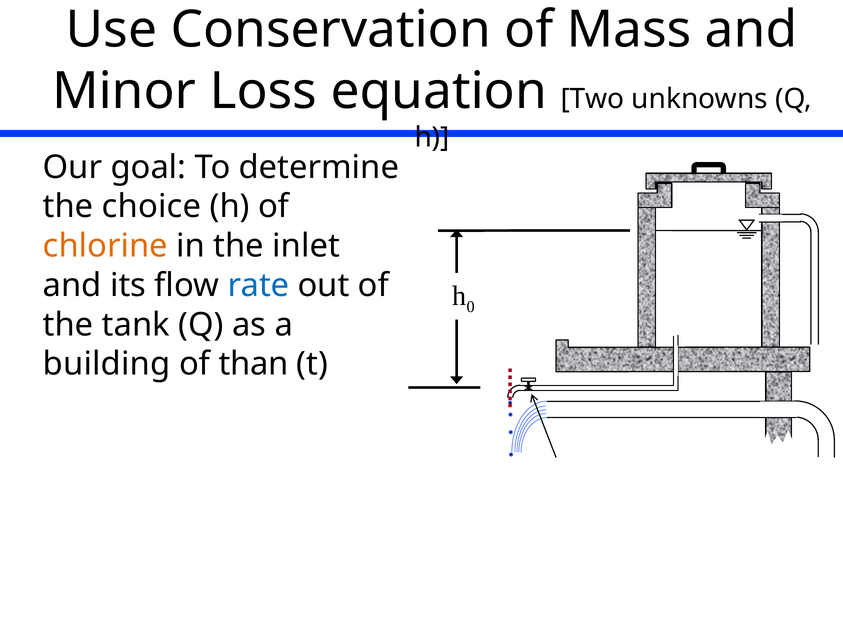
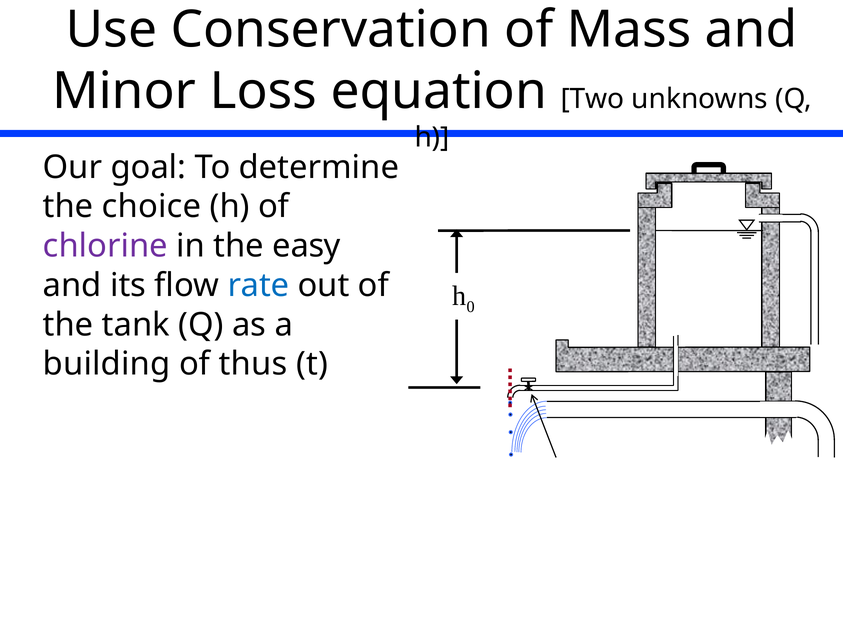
chlorine colour: orange -> purple
inlet: inlet -> easy
than: than -> thus
